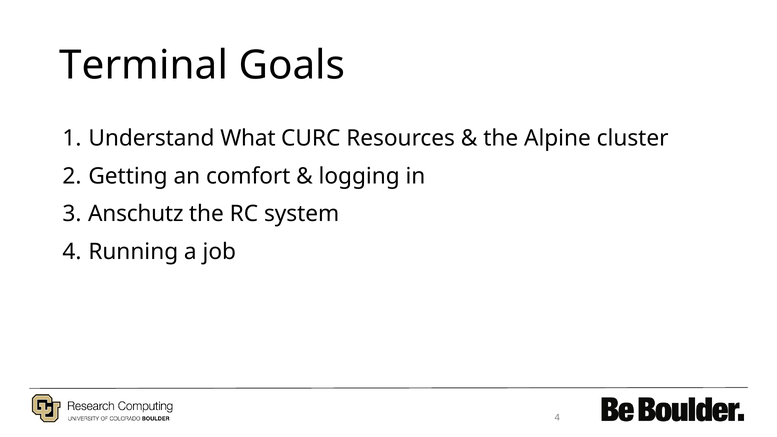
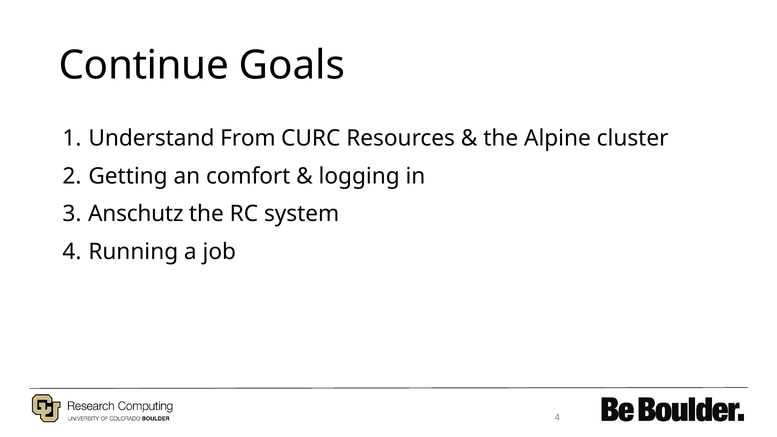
Terminal: Terminal -> Continue
What: What -> From
